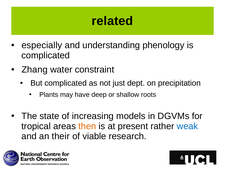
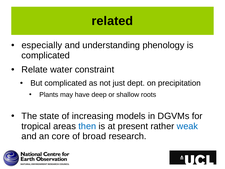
Zhang: Zhang -> Relate
then colour: orange -> blue
their: their -> core
viable: viable -> broad
